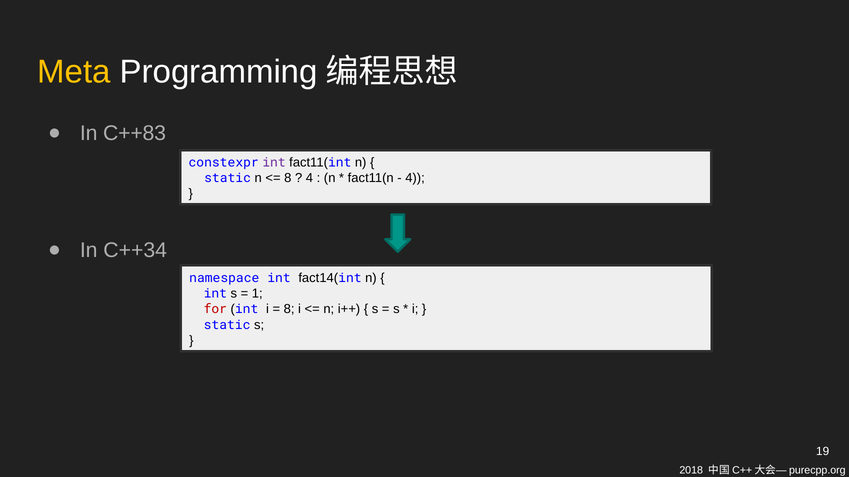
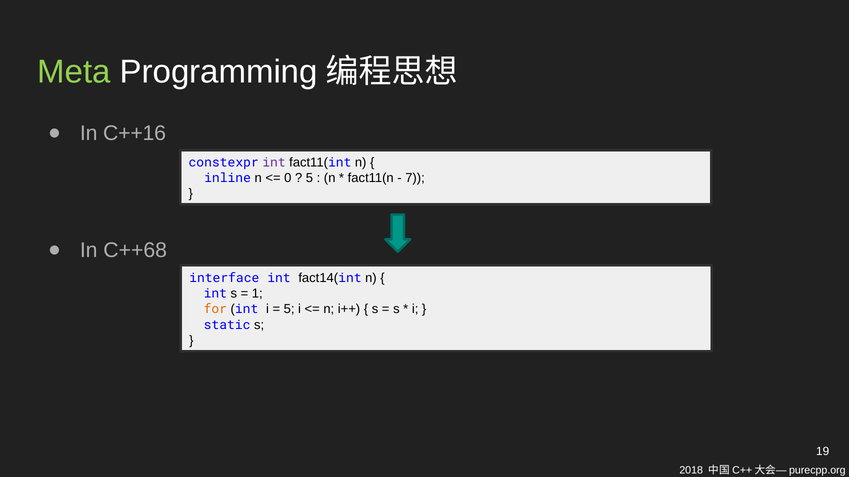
Meta colour: yellow -> light green
C++83: C++83 -> C++16
static at (228, 178): static -> inline
8 at (288, 178): 8 -> 0
4 at (309, 178): 4 -> 5
4 at (415, 178): 4 -> 7
C++34: C++34 -> C++68
namespace: namespace -> interface
for colour: red -> orange
8 at (289, 310): 8 -> 5
